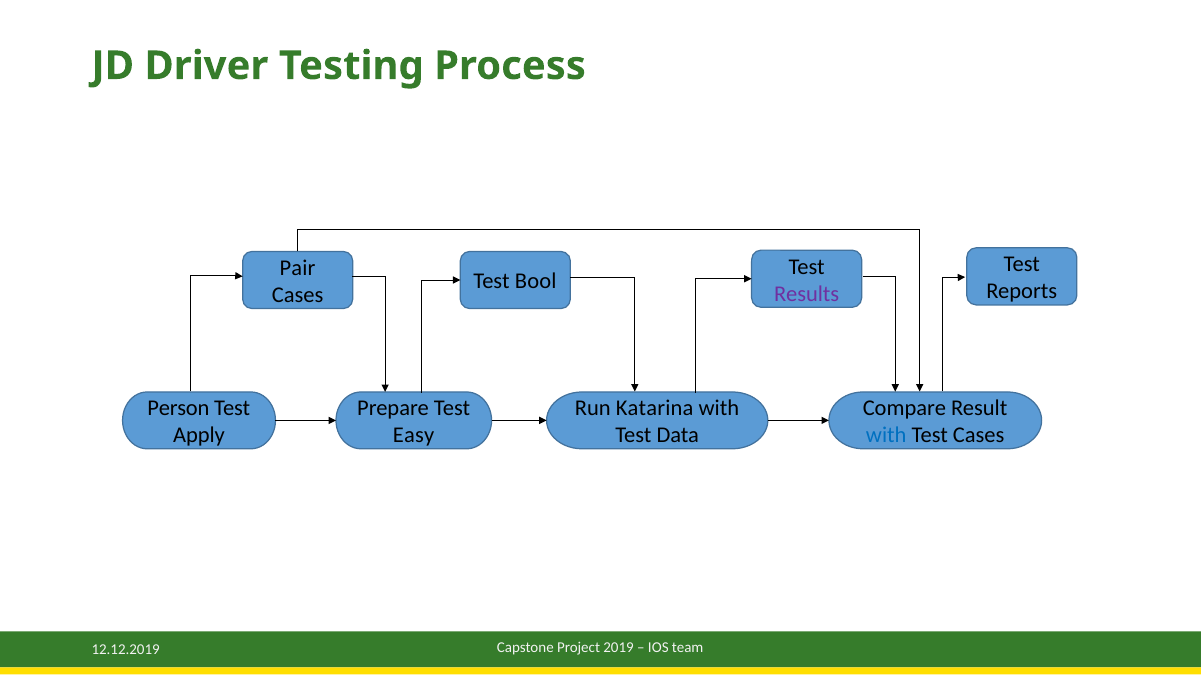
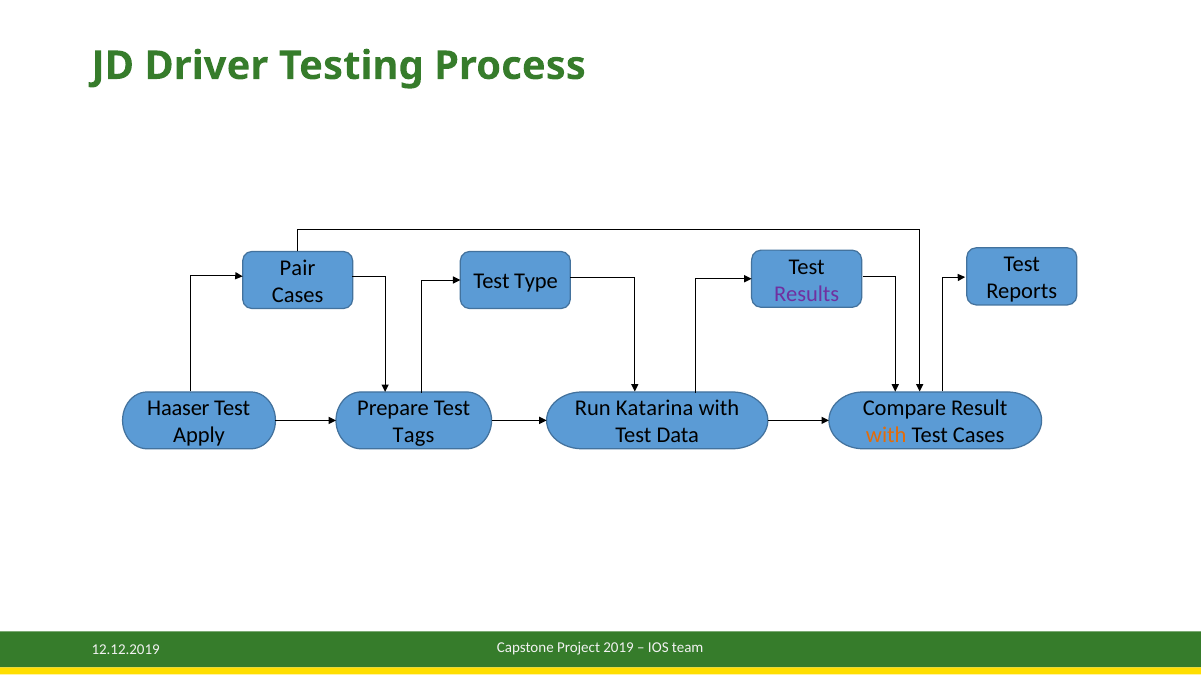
Bool: Bool -> Type
Person: Person -> Haaser
Easy: Easy -> Tags
with at (886, 436) colour: blue -> orange
